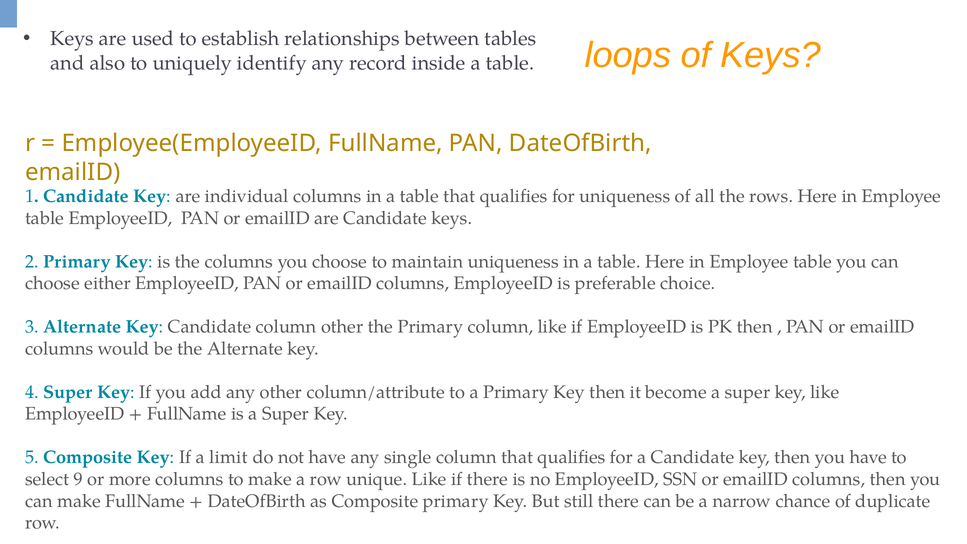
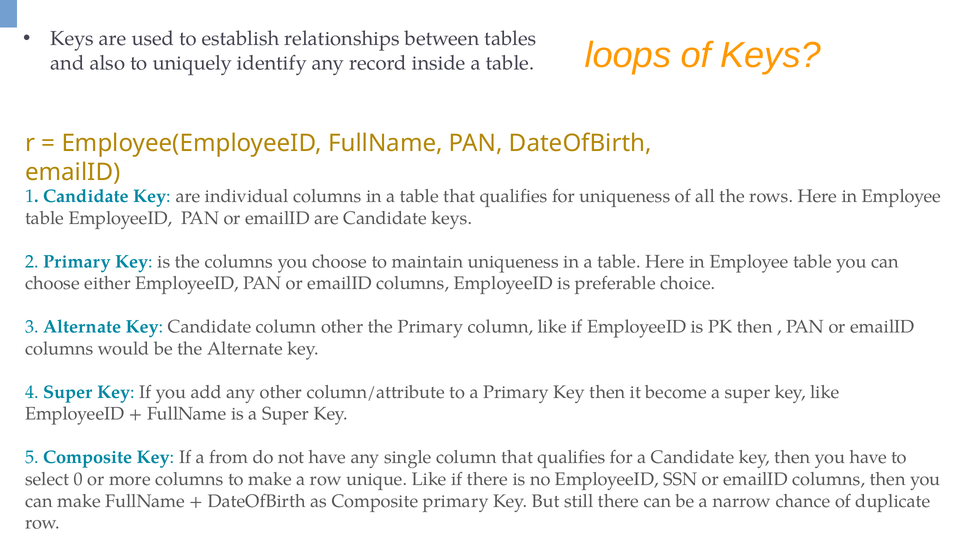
limit: limit -> from
9: 9 -> 0
